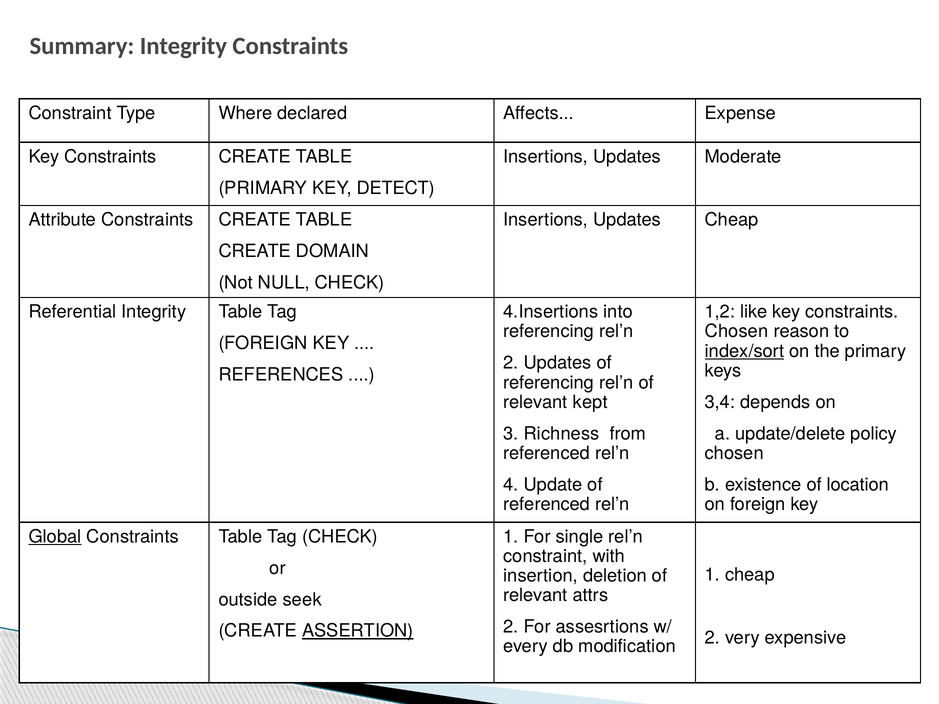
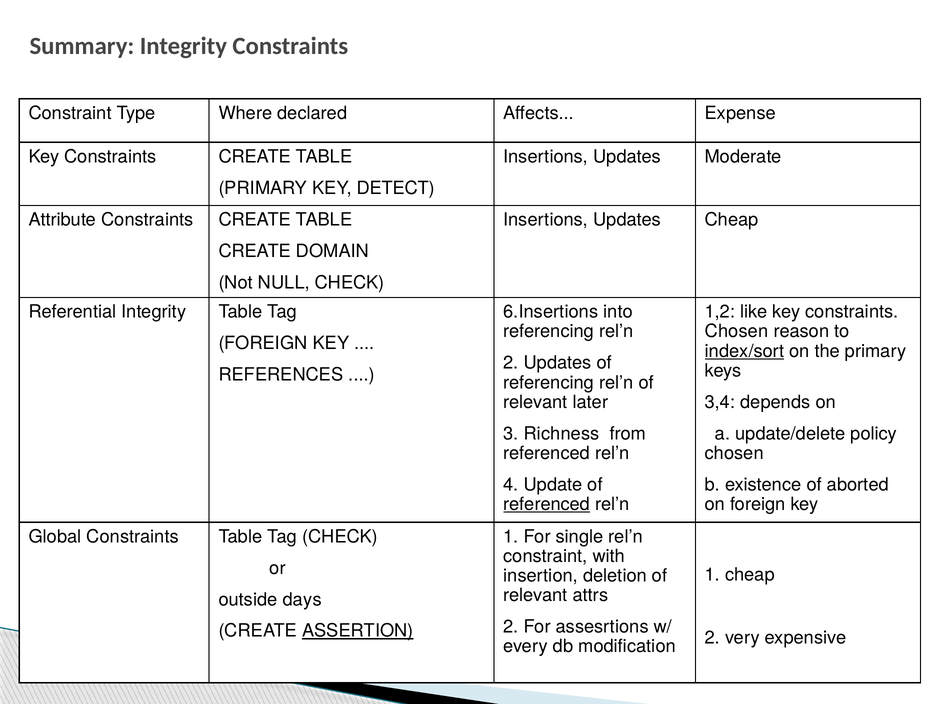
4.Insertions: 4.Insertions -> 6.Insertions
kept: kept -> later
location: location -> aborted
referenced at (547, 504) underline: none -> present
Global underline: present -> none
seek: seek -> days
